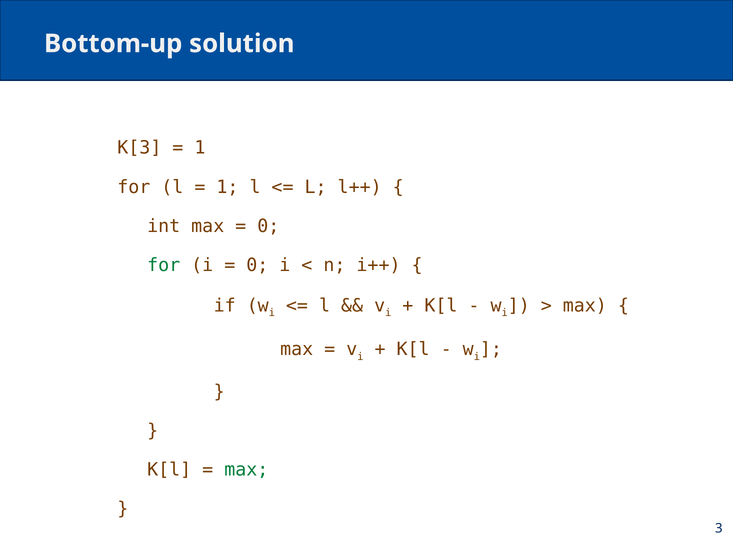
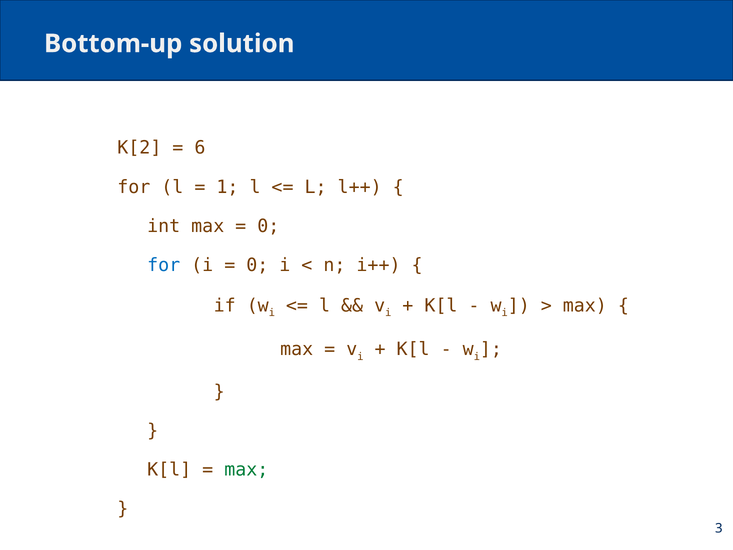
K[3: K[3 -> K[2
1 at (200, 148): 1 -> 6
for at (164, 265) colour: green -> blue
